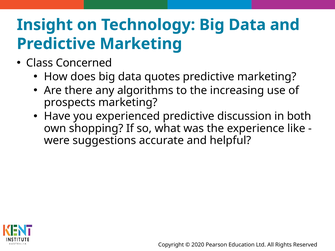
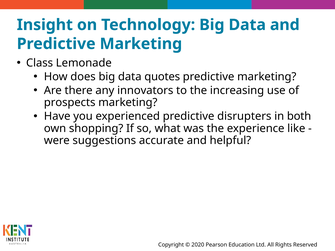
Concerned: Concerned -> Lemonade
algorithms: algorithms -> innovators
discussion: discussion -> disrupters
